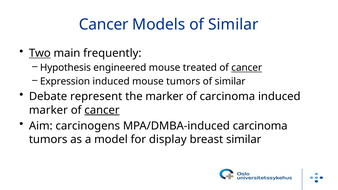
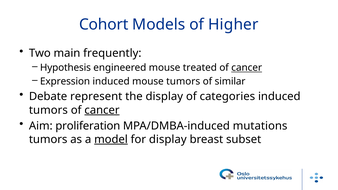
Cancer at (104, 25): Cancer -> Cohort
Models of Similar: Similar -> Higher
Two underline: present -> none
the marker: marker -> display
of carcinoma: carcinoma -> categories
marker at (48, 110): marker -> tumors
carcinogens: carcinogens -> proliferation
MPA/DMBA-induced carcinoma: carcinoma -> mutations
model underline: none -> present
breast similar: similar -> subset
